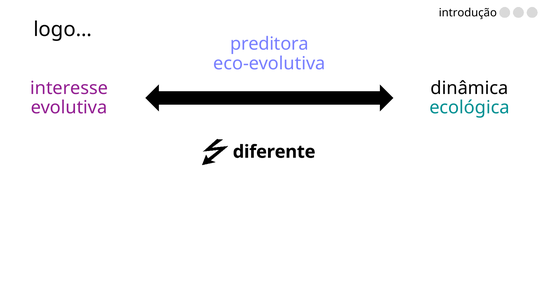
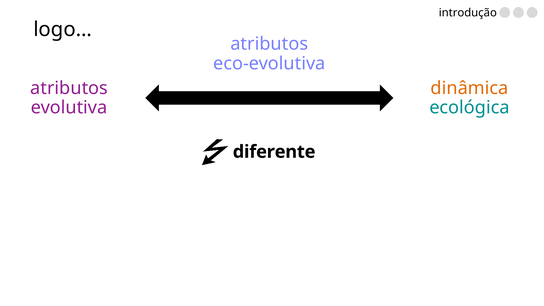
preditora at (269, 44): preditora -> atributos
interesse at (69, 88): interesse -> atributos
dinâmica colour: black -> orange
